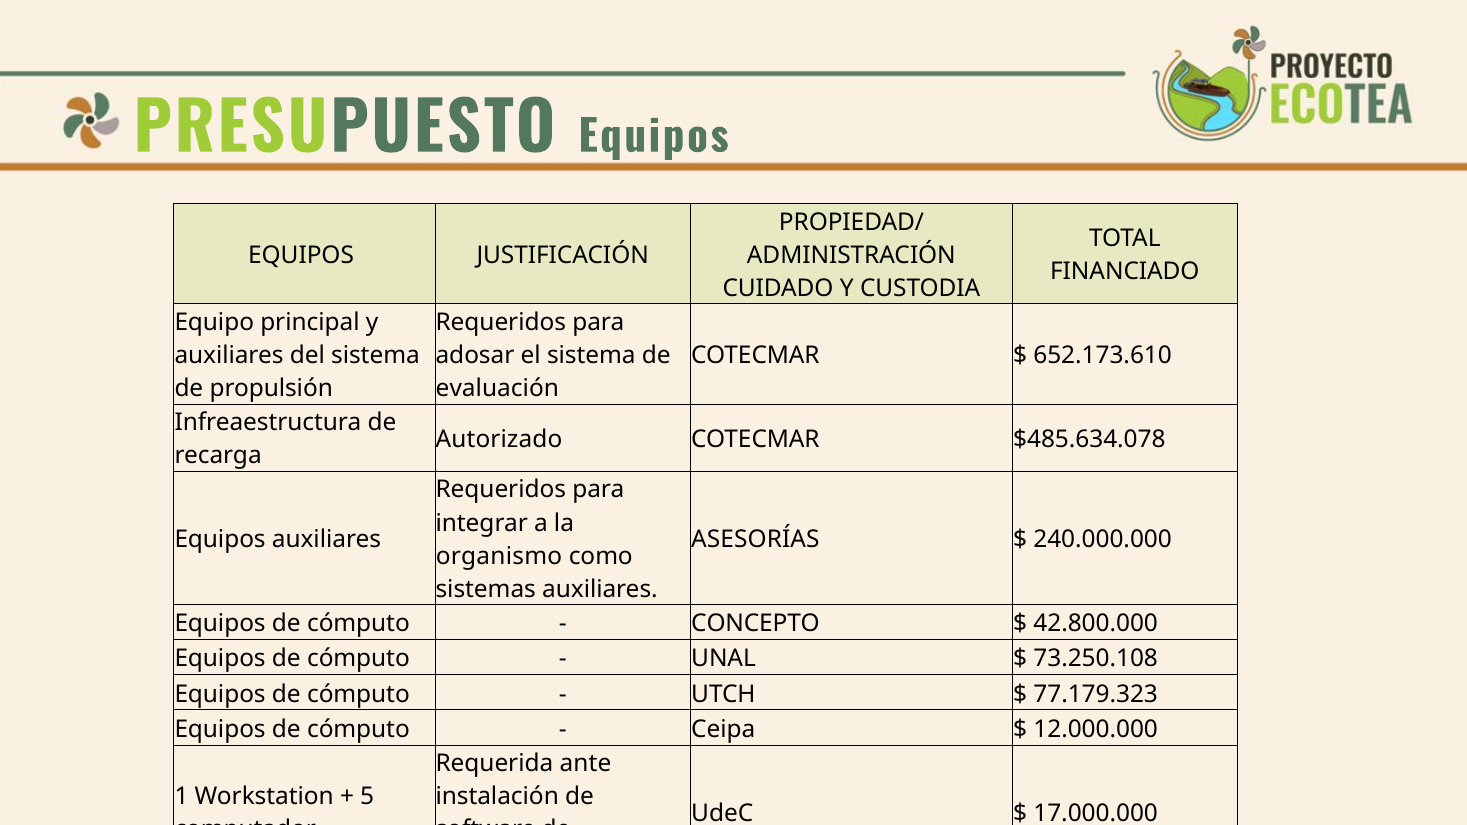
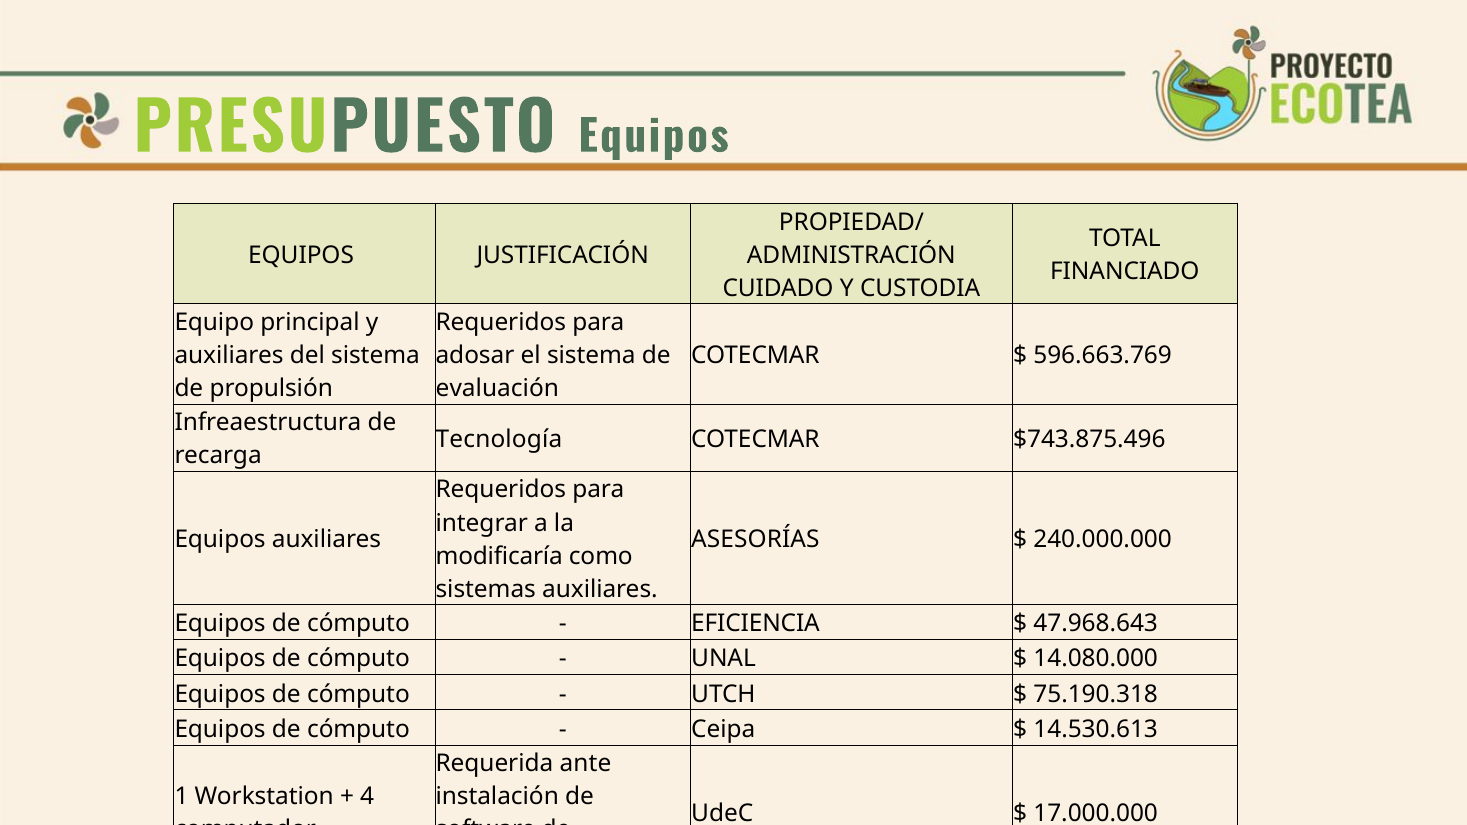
652.173.610: 652.173.610 -> 596.663.769
Autorizado: Autorizado -> Tecnología
$485.634.078: $485.634.078 -> $743.875.496
organismo: organismo -> modificaría
CONCEPTO: CONCEPTO -> EFICIENCIA
42.800.000: 42.800.000 -> 47.968.643
73.250.108: 73.250.108 -> 14.080.000
77.179.323: 77.179.323 -> 75.190.318
12.000.000: 12.000.000 -> 14.530.613
5: 5 -> 4
